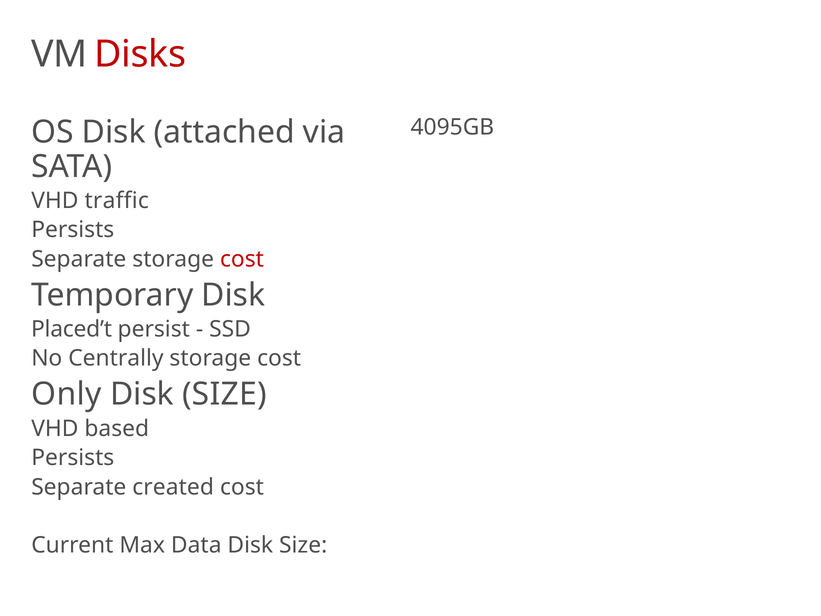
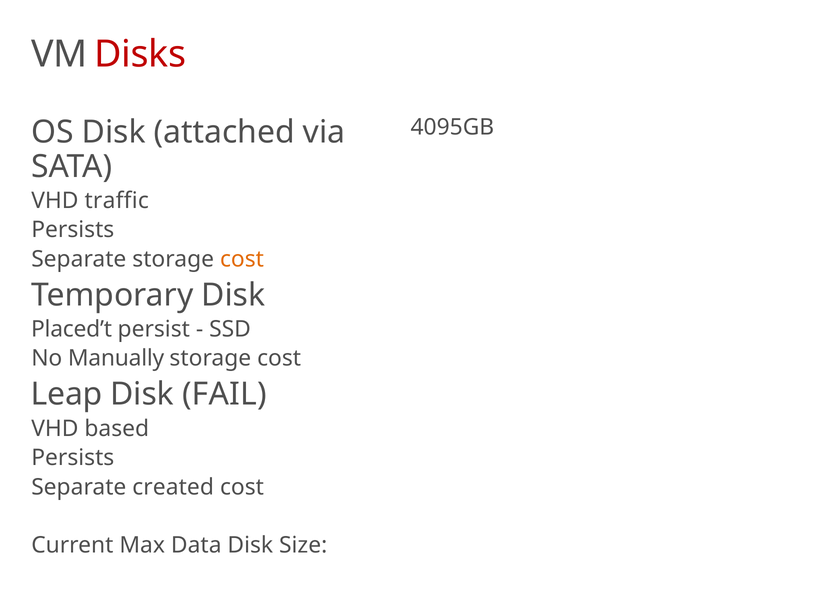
cost at (242, 259) colour: red -> orange
Centrally: Centrally -> Manually
Only: Only -> Leap
SIZE at (224, 394): SIZE -> FAIL
